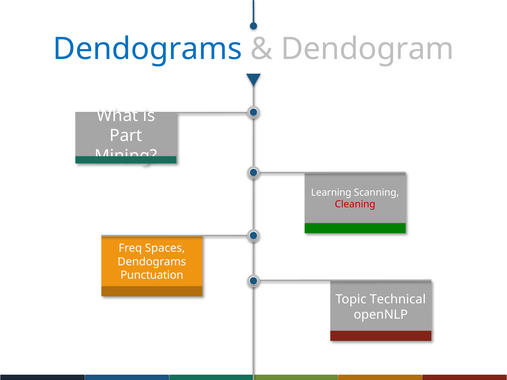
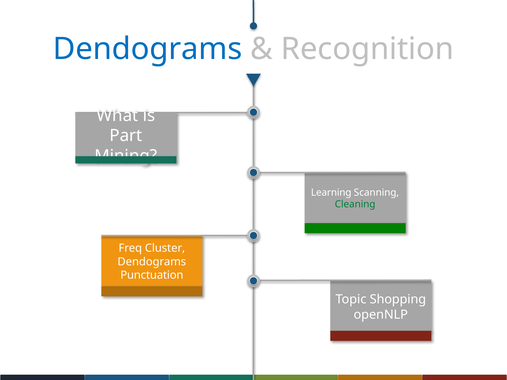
Dendogram: Dendogram -> Recognition
Cleaning colour: red -> green
Spaces: Spaces -> Cluster
Technical: Technical -> Shopping
